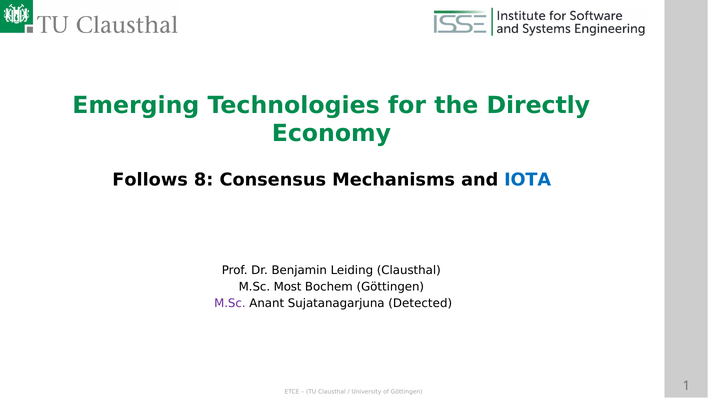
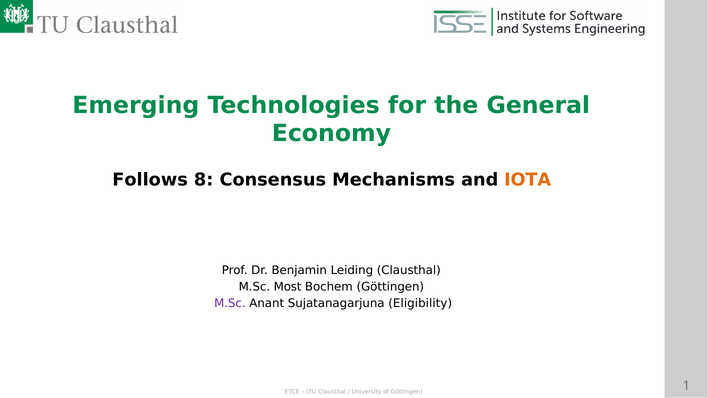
Directly: Directly -> General
IOTA colour: blue -> orange
Detected: Detected -> Eligibility
